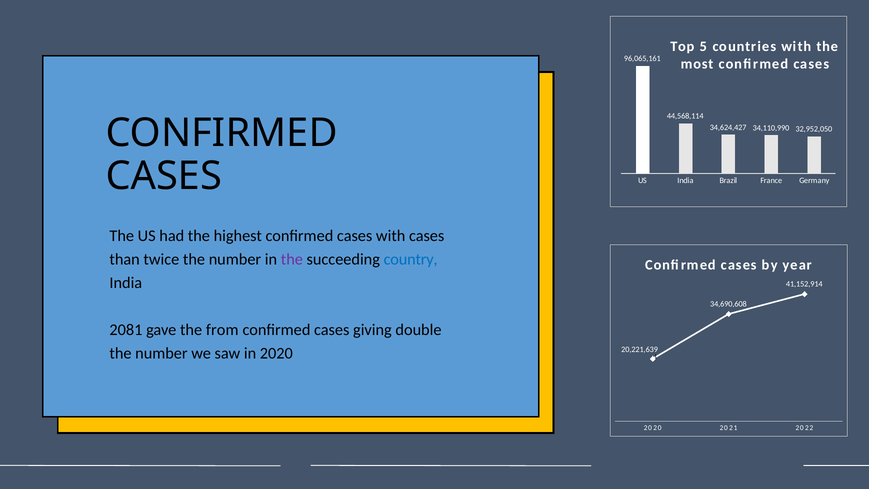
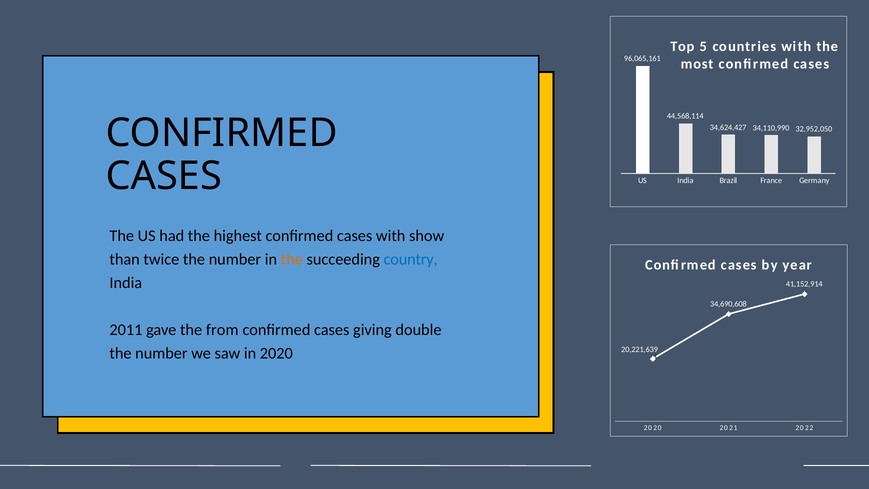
with cases: cases -> show
the at (292, 259) colour: purple -> orange
2081: 2081 -> 2011
